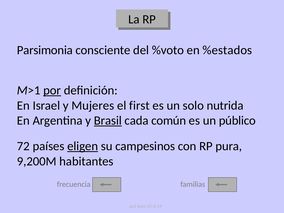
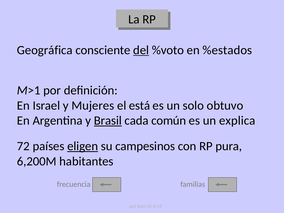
Parsimonia: Parsimonia -> Geográfica
del underline: none -> present
por underline: present -> none
first: first -> está
nutrida: nutrida -> obtuvo
público: público -> explica
9,200M: 9,200M -> 6,200M
